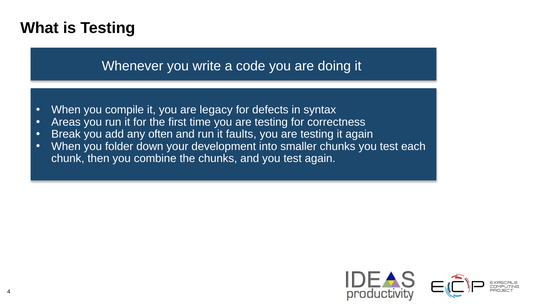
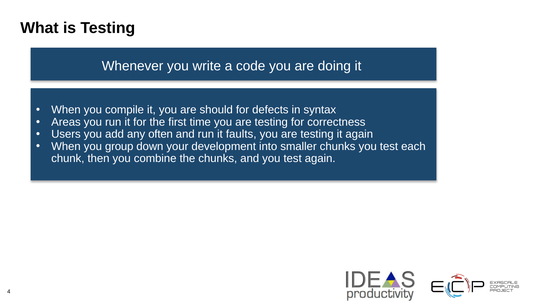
legacy: legacy -> should
Break: Break -> Users
folder: folder -> group
